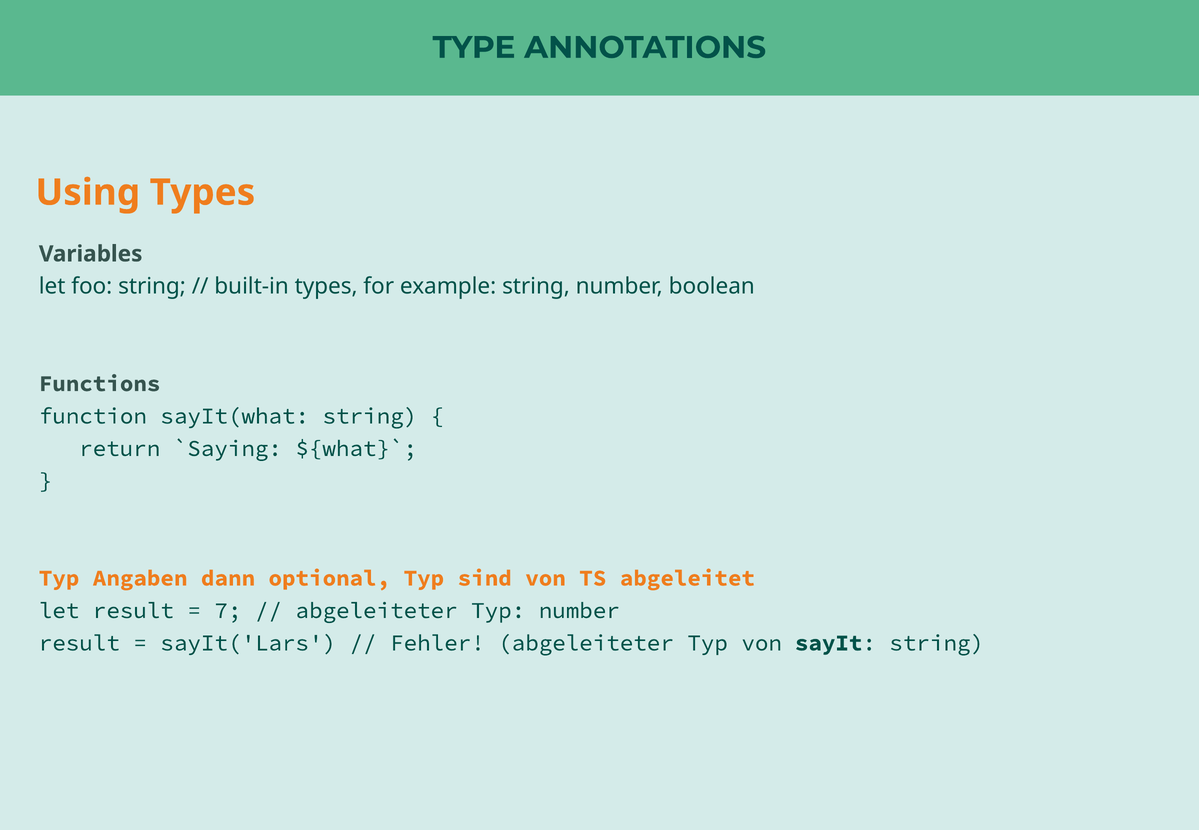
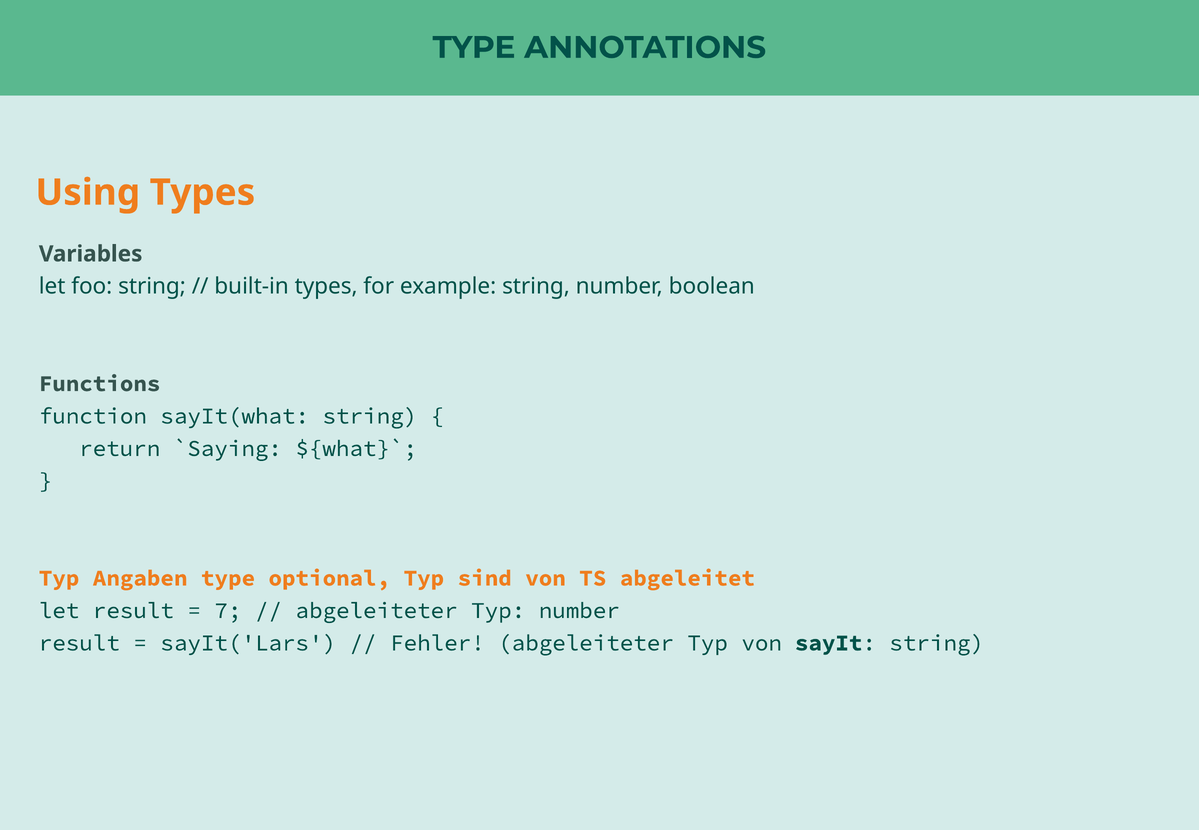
Angaben dann: dann -> type
